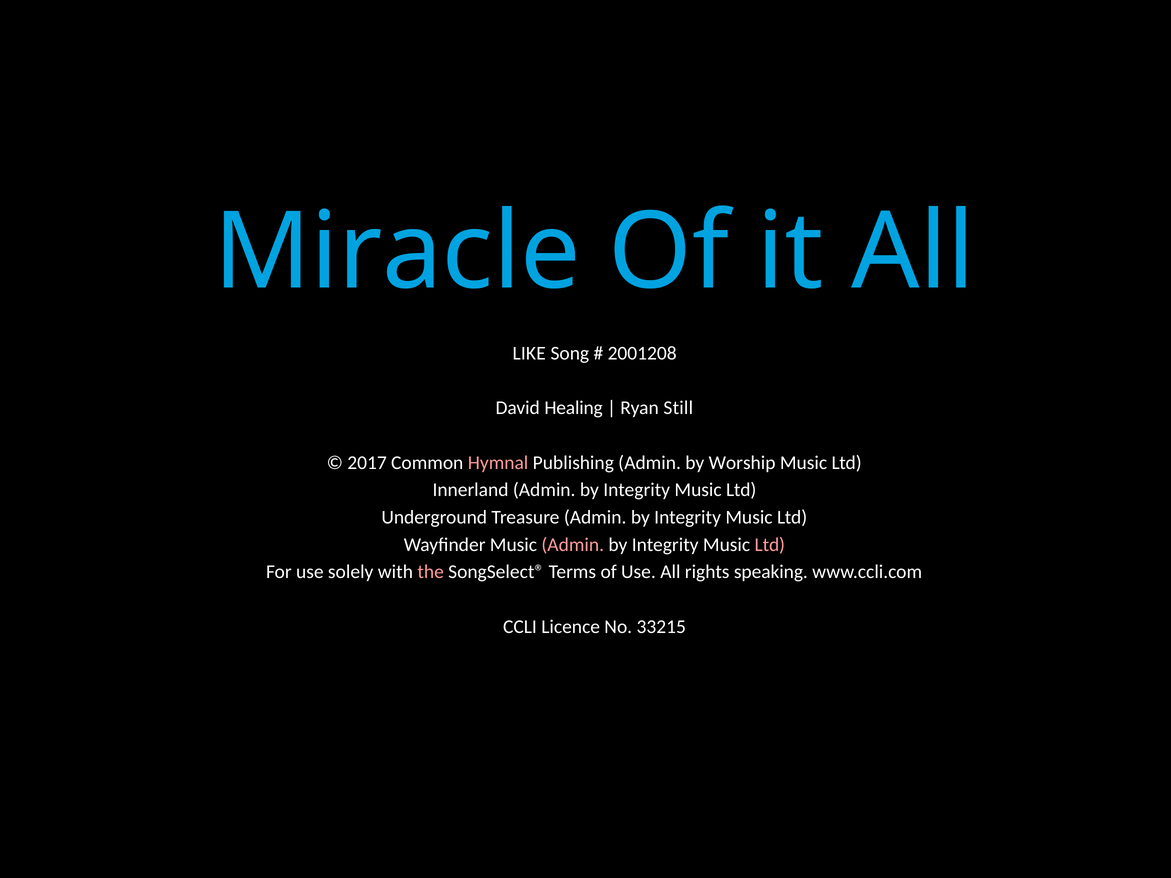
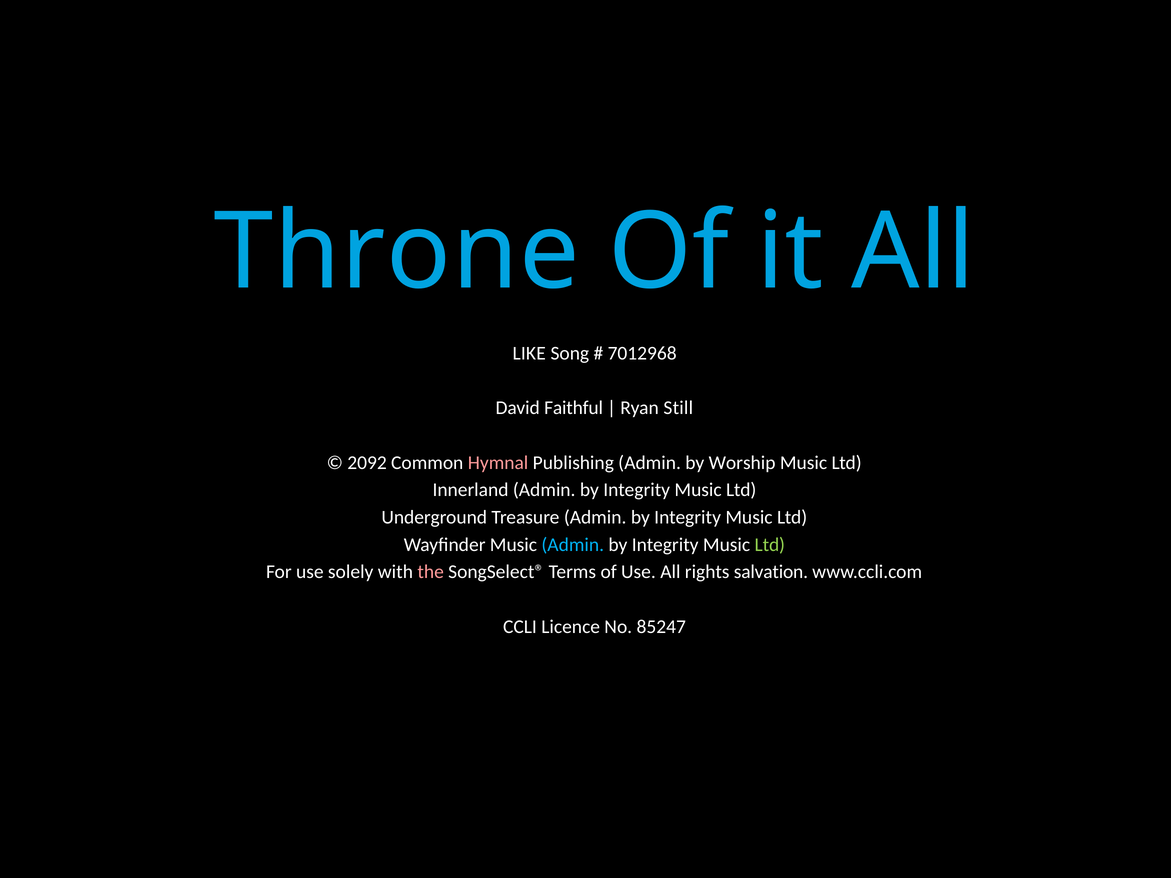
Miracle: Miracle -> Throne
2001208: 2001208 -> 7012968
Healing: Healing -> Faithful
2017: 2017 -> 2092
Admin at (573, 545) colour: pink -> light blue
Ltd at (770, 545) colour: pink -> light green
speaking: speaking -> salvation
33215: 33215 -> 85247
